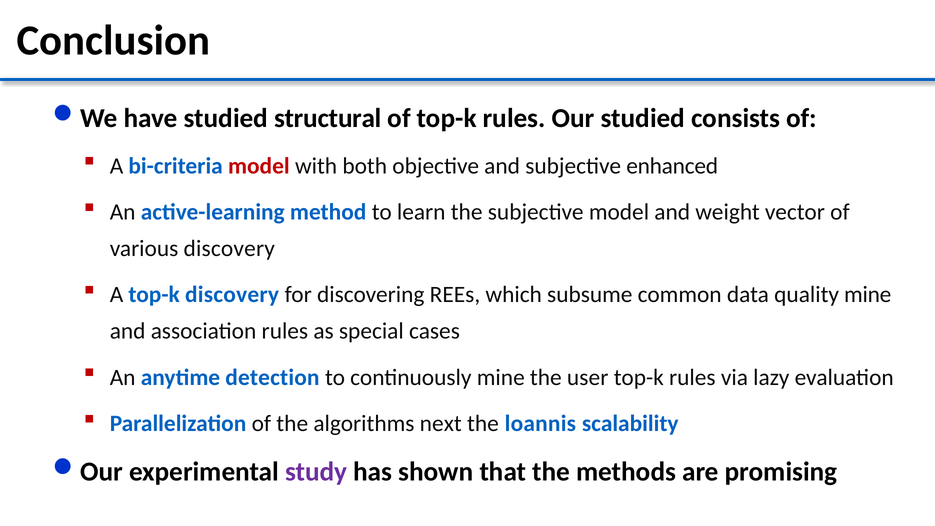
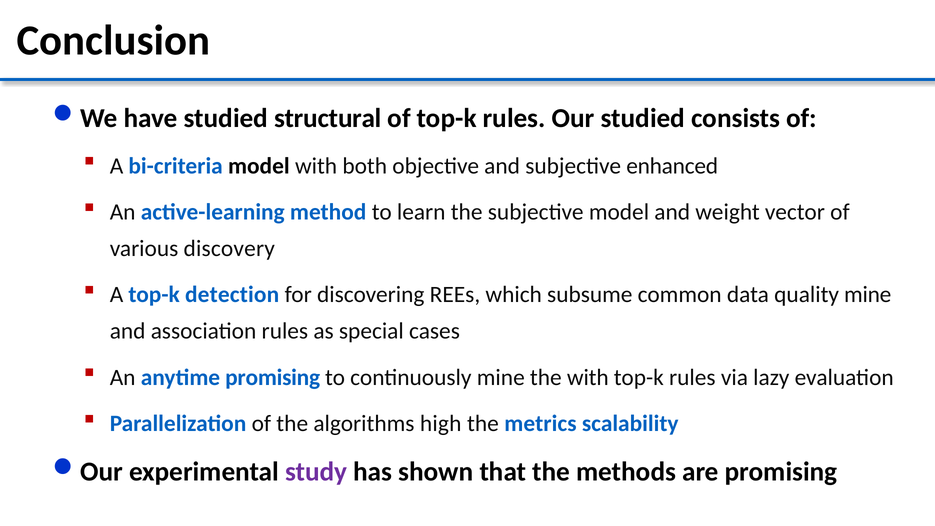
model at (259, 166) colour: red -> black
top-k discovery: discovery -> detection
anytime detection: detection -> promising
the user: user -> with
next: next -> high
loannis: loannis -> metrics
